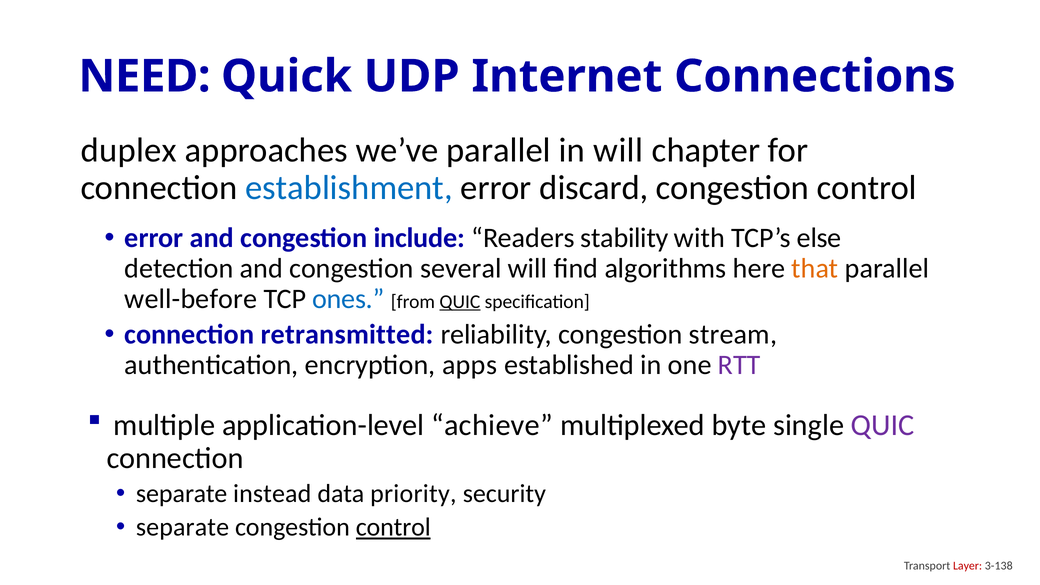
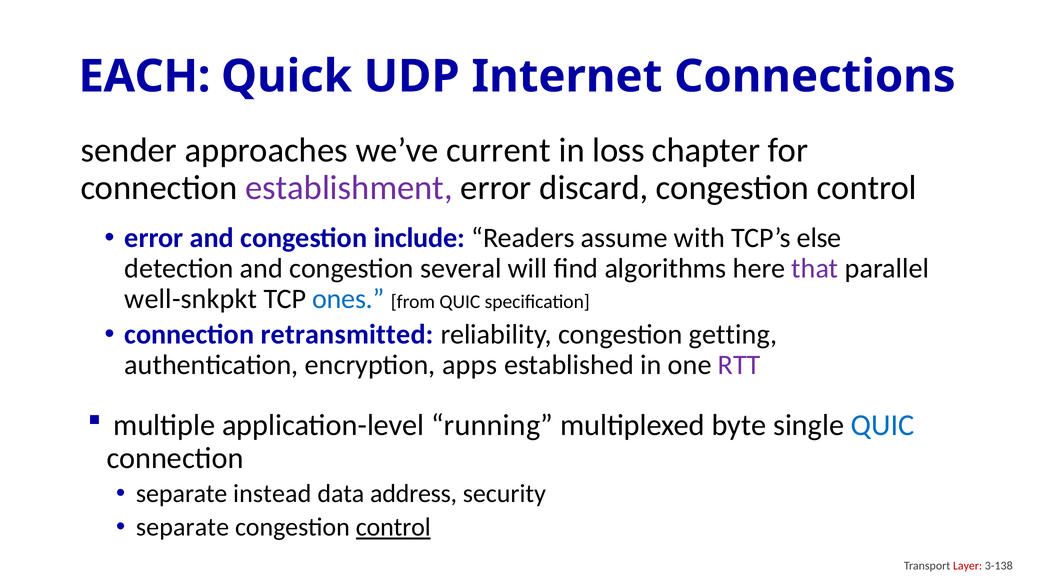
NEED: NEED -> EACH
duplex: duplex -> sender
we’ve parallel: parallel -> current
in will: will -> loss
establishment colour: blue -> purple
stability: stability -> assume
that colour: orange -> purple
well-before: well-before -> well-snkpkt
QUIC at (460, 302) underline: present -> none
stream: stream -> getting
achieve: achieve -> running
QUIC at (883, 425) colour: purple -> blue
priority: priority -> address
